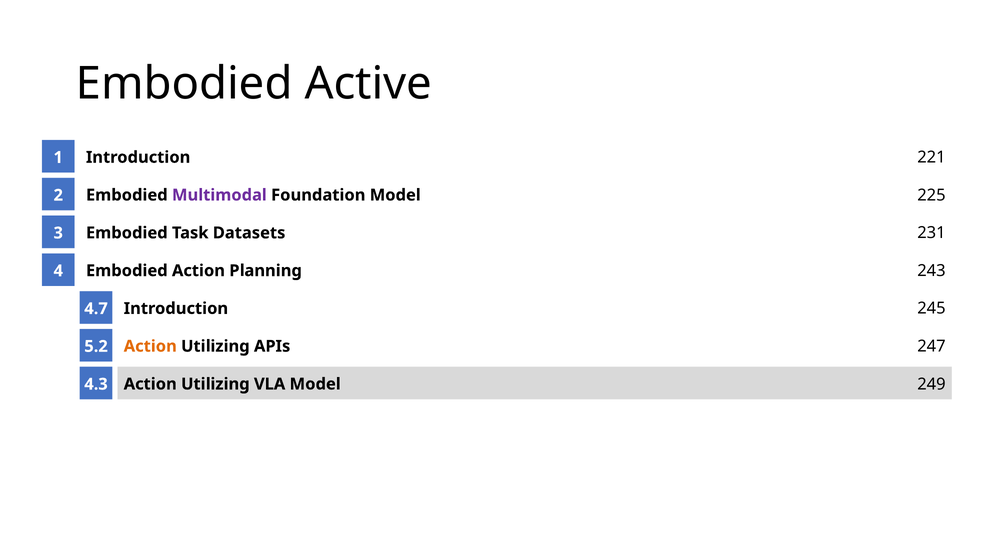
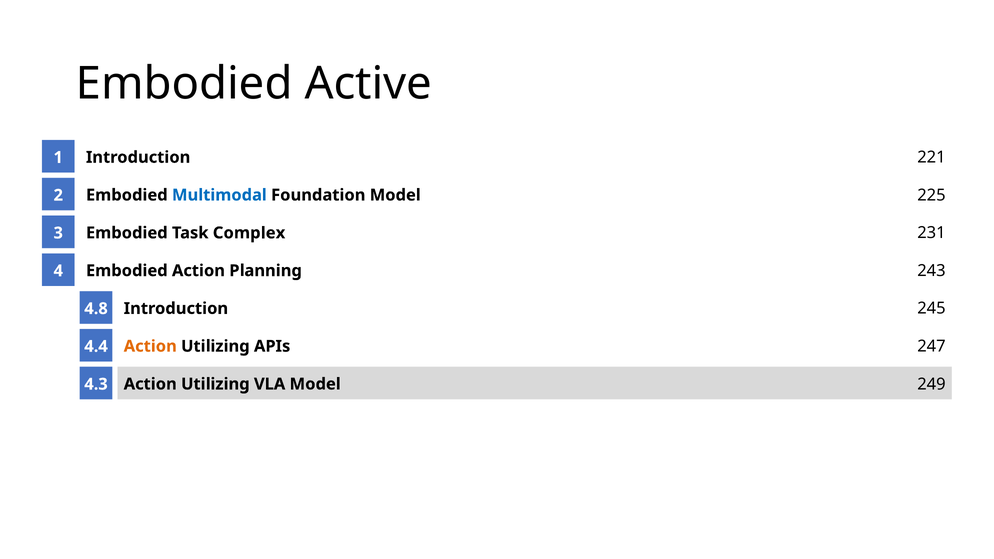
Multimodal colour: purple -> blue
Datasets: Datasets -> Complex
4.7: 4.7 -> 4.8
5.2: 5.2 -> 4.4
